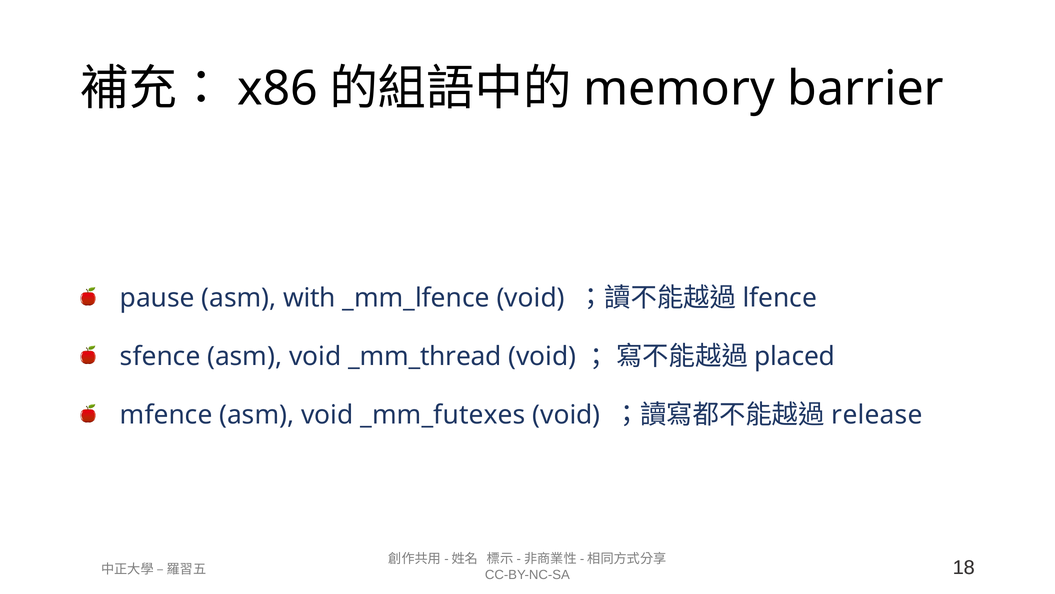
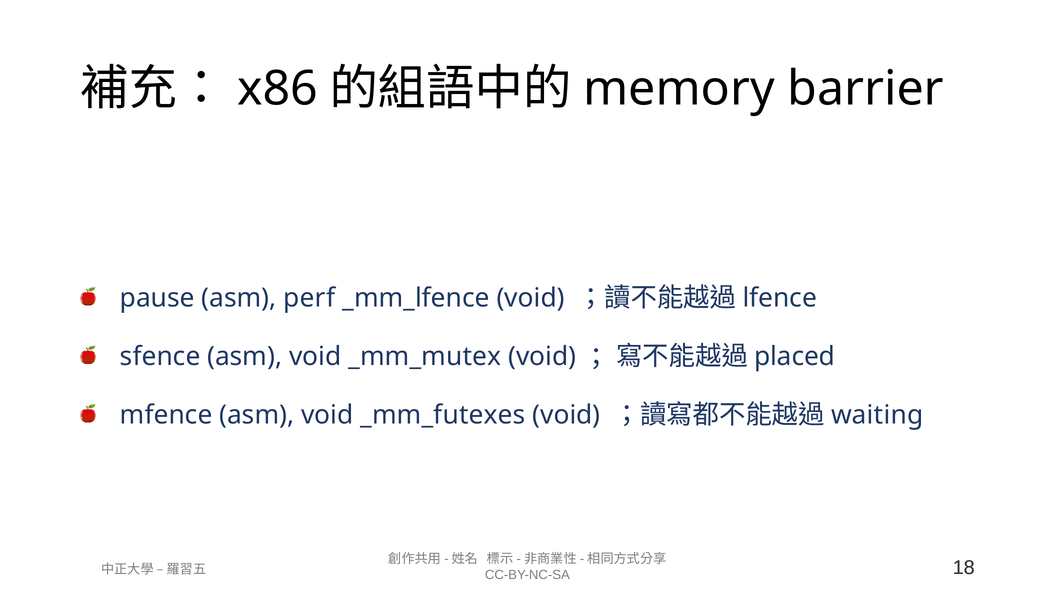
with: with -> perf
_mm_thread: _mm_thread -> _mm_mutex
release: release -> waiting
